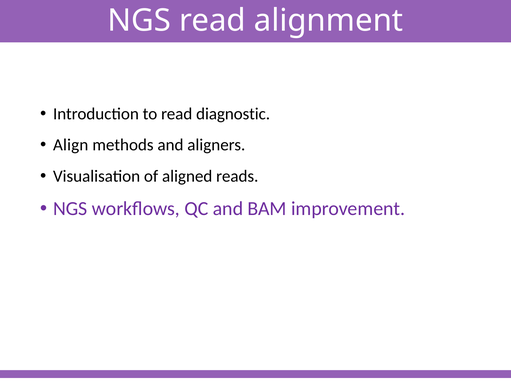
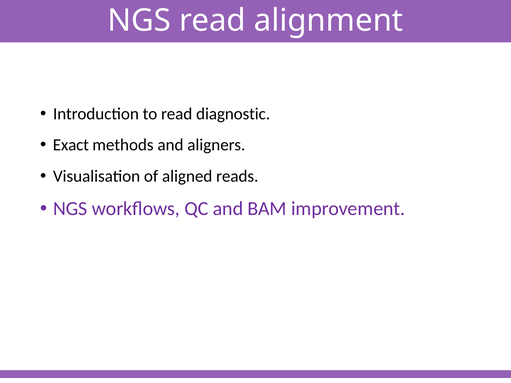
Align: Align -> Exact
